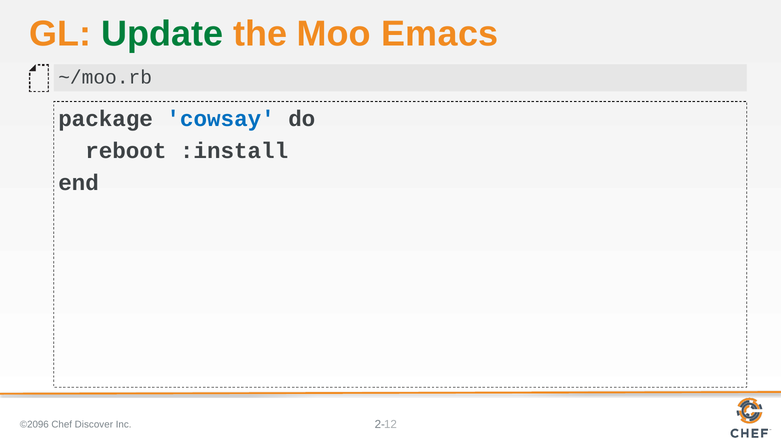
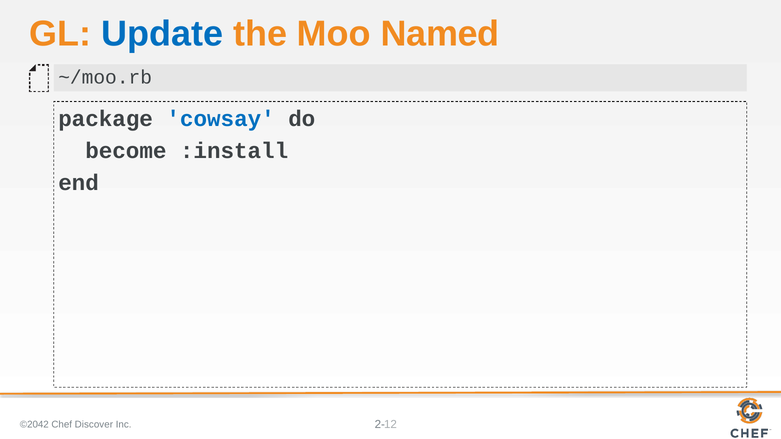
Update colour: green -> blue
Emacs: Emacs -> Named
reboot: reboot -> become
©2096: ©2096 -> ©2042
